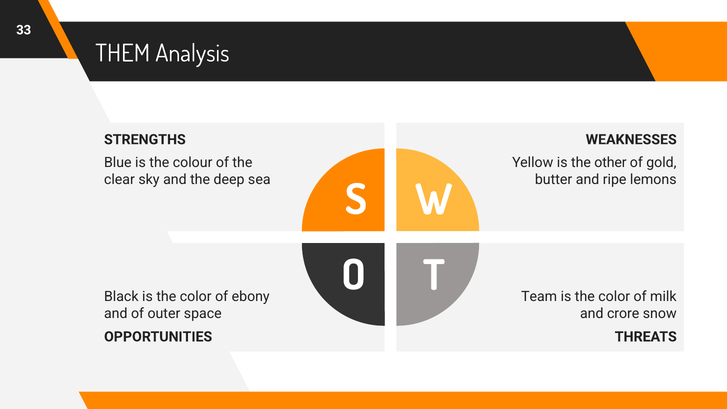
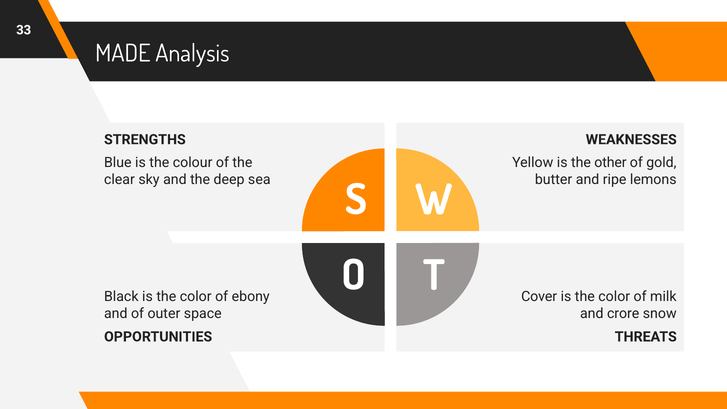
THEM: THEM -> MADE
Team: Team -> Cover
